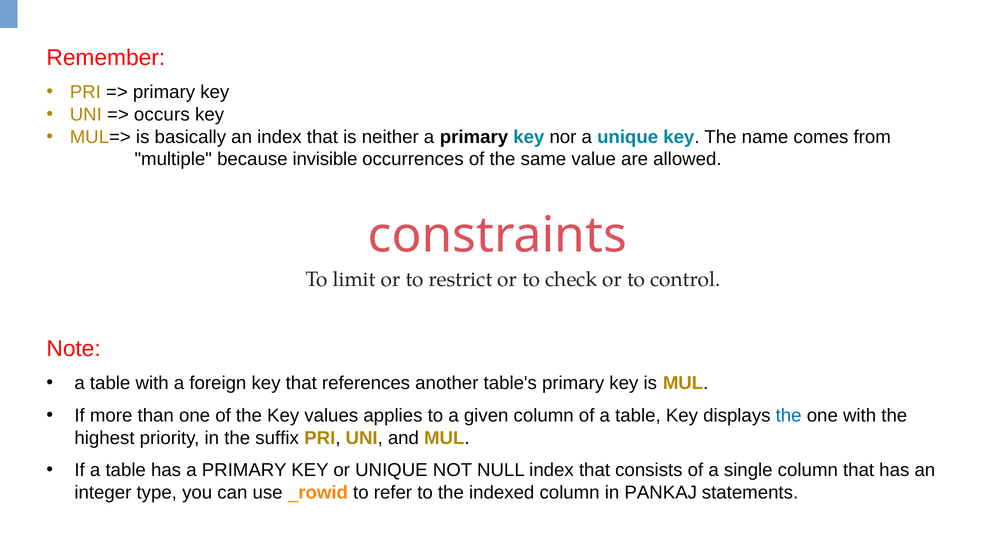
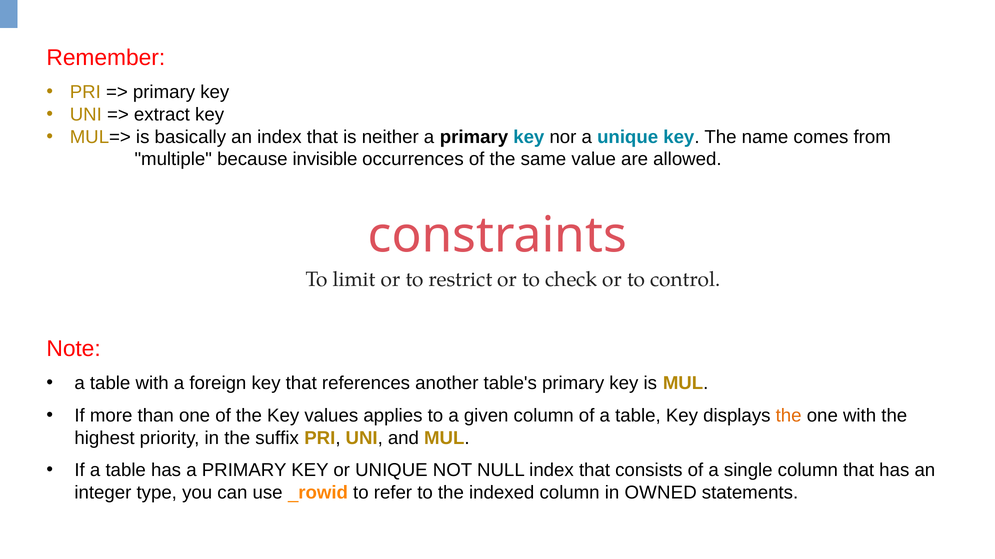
occurs: occurs -> extract
the at (789, 416) colour: blue -> orange
PANKAJ: PANKAJ -> OWNED
